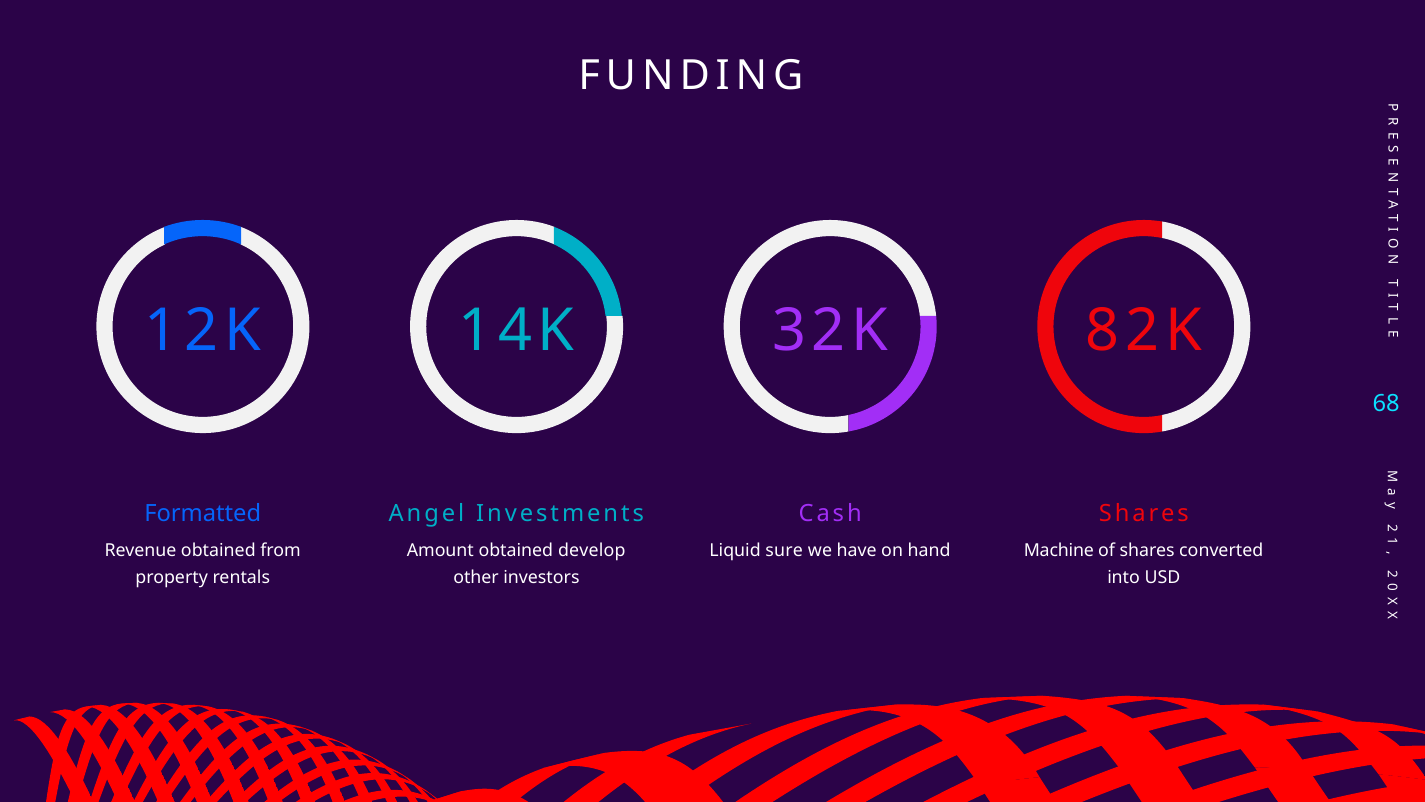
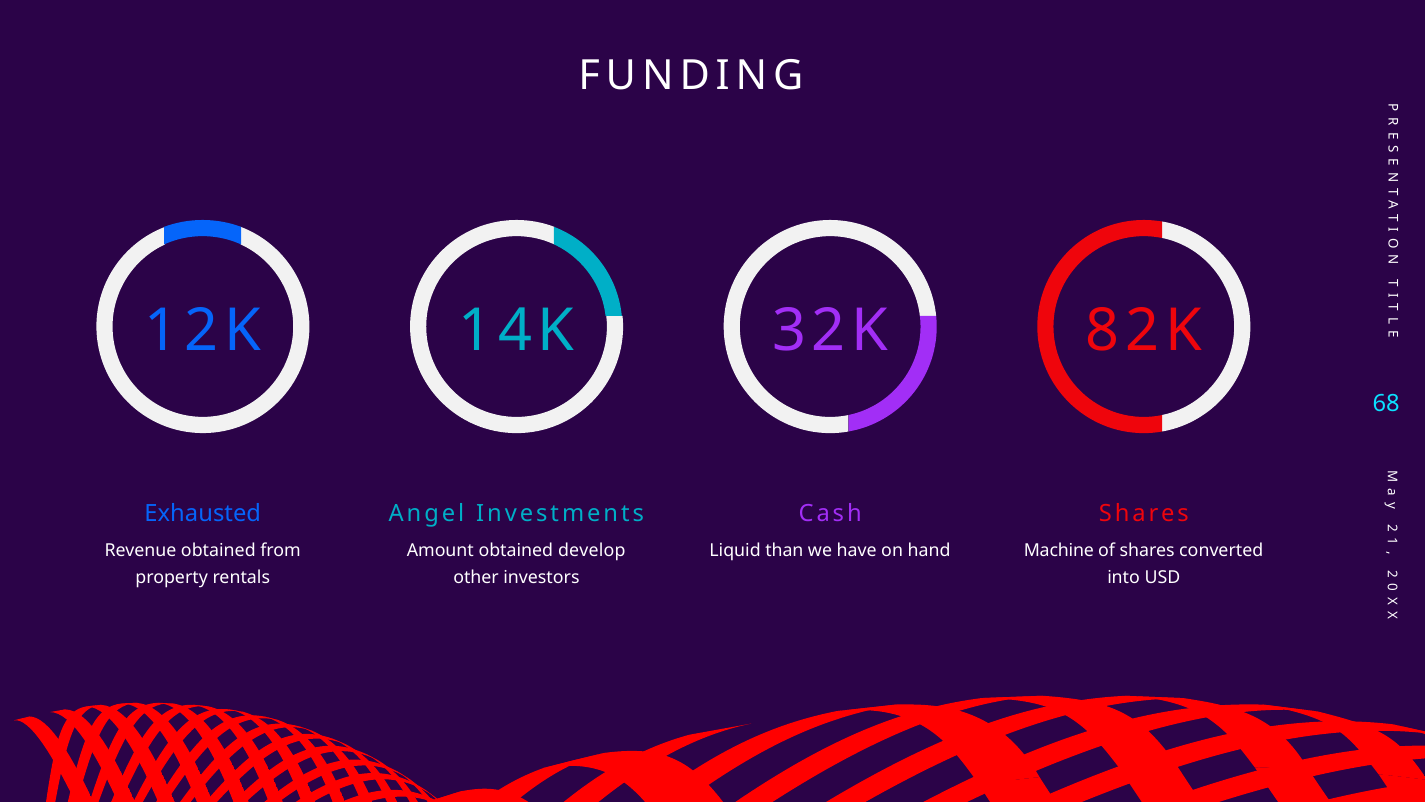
Formatted: Formatted -> Exhausted
sure: sure -> than
